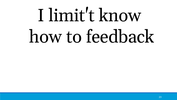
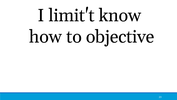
feedback: feedback -> objective
